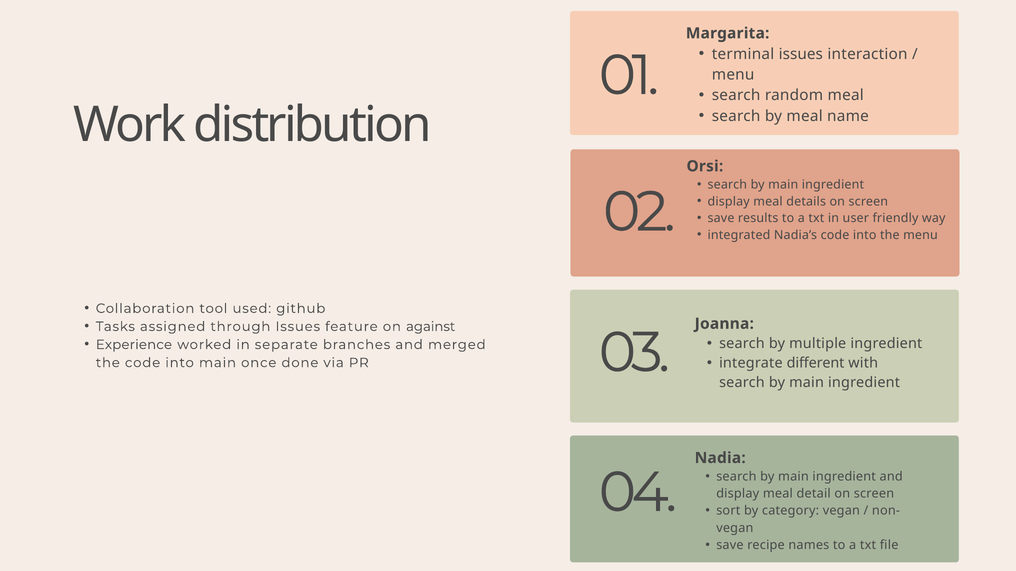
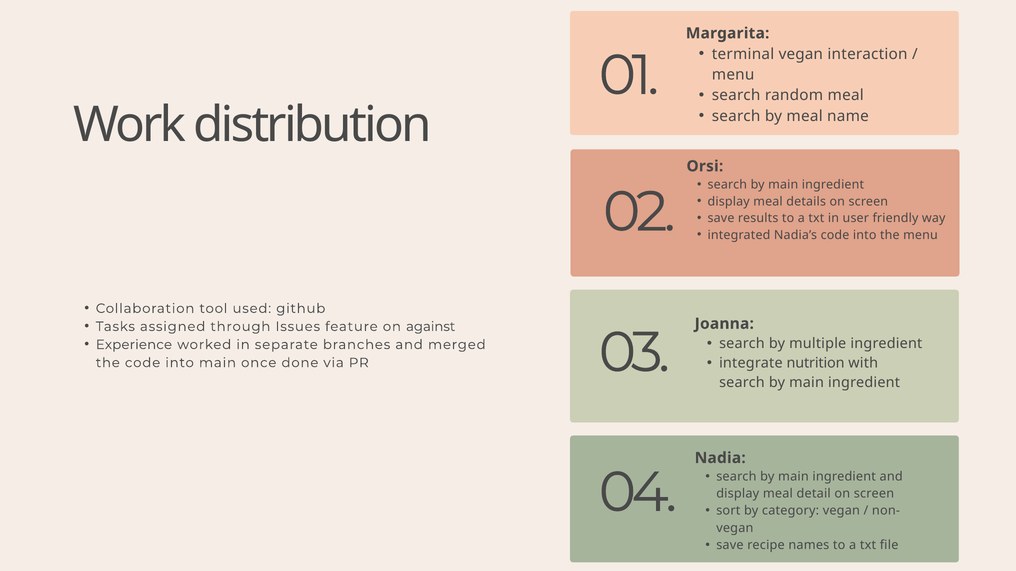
terminal issues: issues -> vegan
different: different -> nutrition
